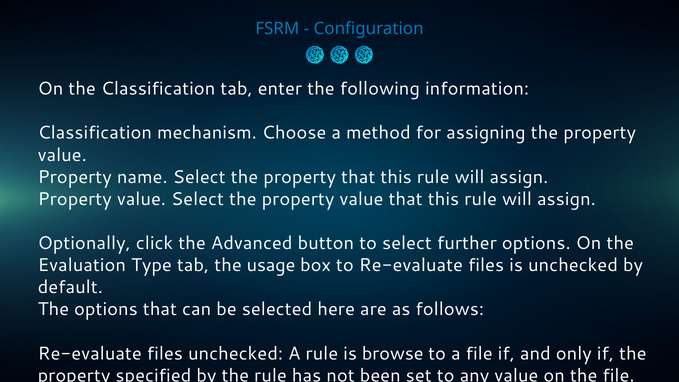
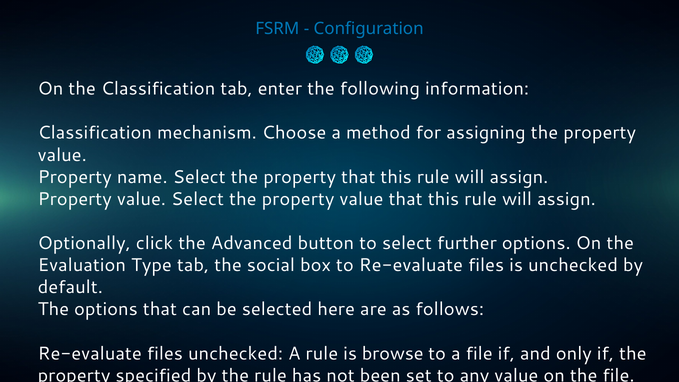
usage: usage -> social
